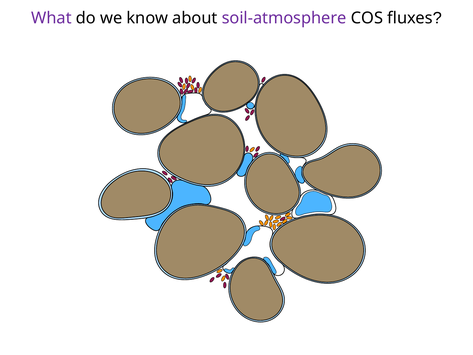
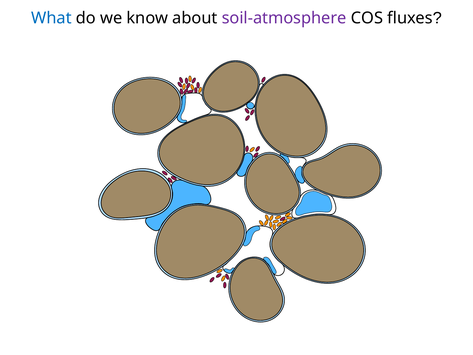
What colour: purple -> blue
